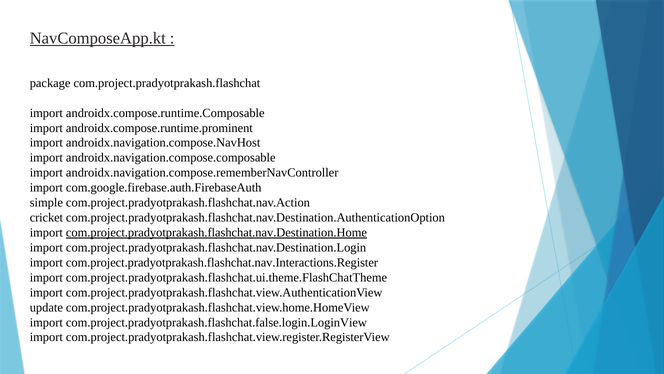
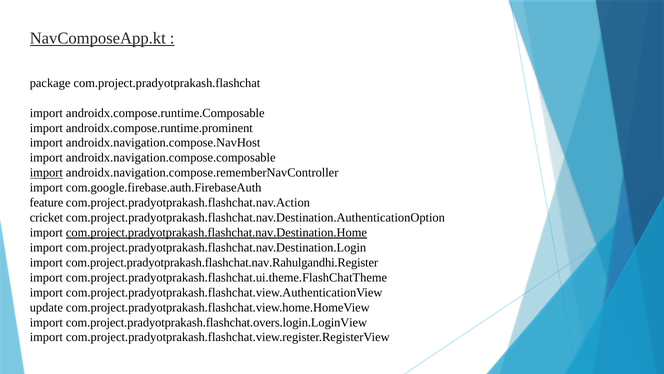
import at (46, 173) underline: none -> present
simple: simple -> feature
com.project.pradyotprakash.flashchat.nav.Interactions.Register: com.project.pradyotprakash.flashchat.nav.Interactions.Register -> com.project.pradyotprakash.flashchat.nav.Rahulgandhi.Register
com.project.pradyotprakash.flashchat.false.login.LoginView: com.project.pradyotprakash.flashchat.false.login.LoginView -> com.project.pradyotprakash.flashchat.overs.login.LoginView
